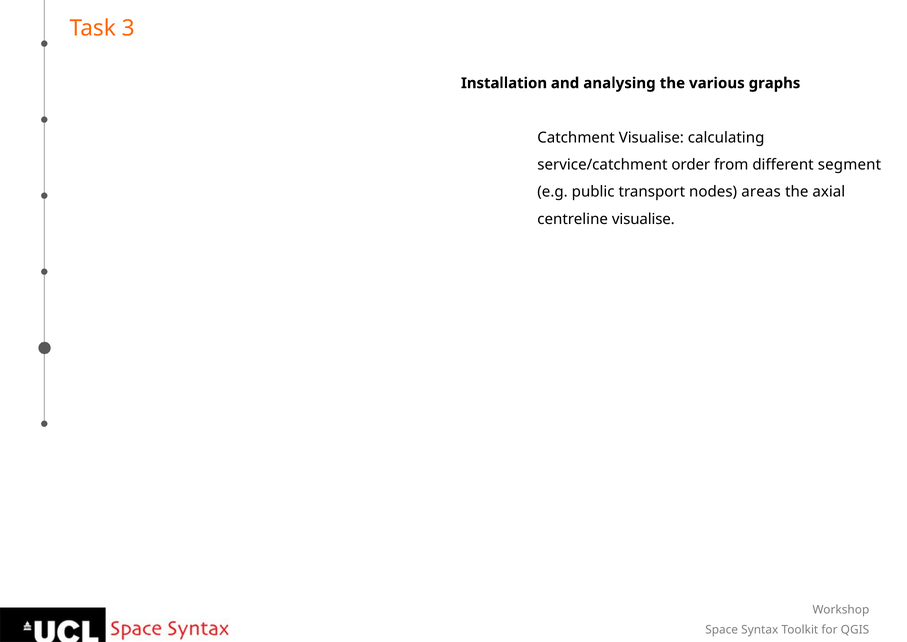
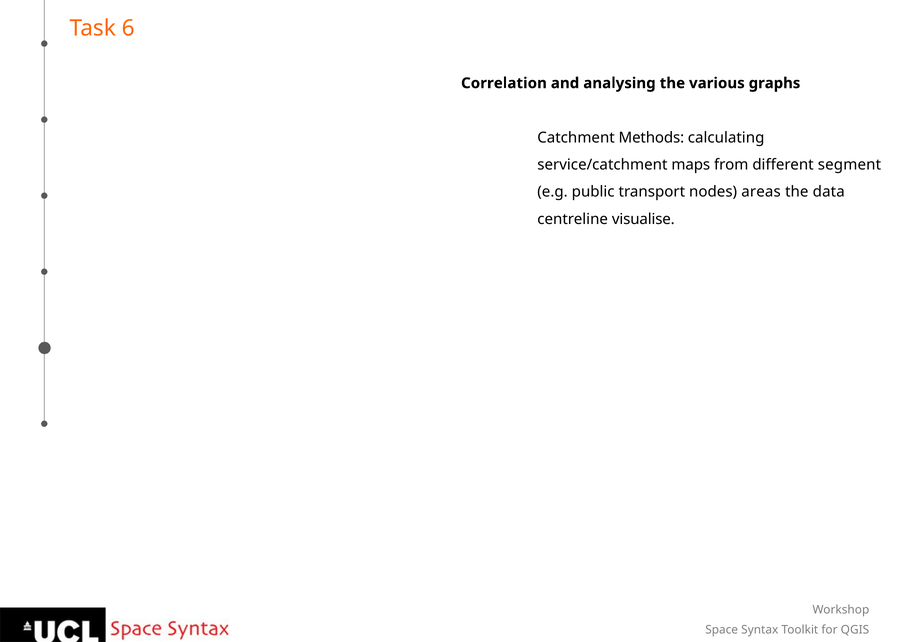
3: 3 -> 6
Installation: Installation -> Correlation
Catchment Visualise: Visualise -> Methods
order: order -> maps
axial: axial -> data
